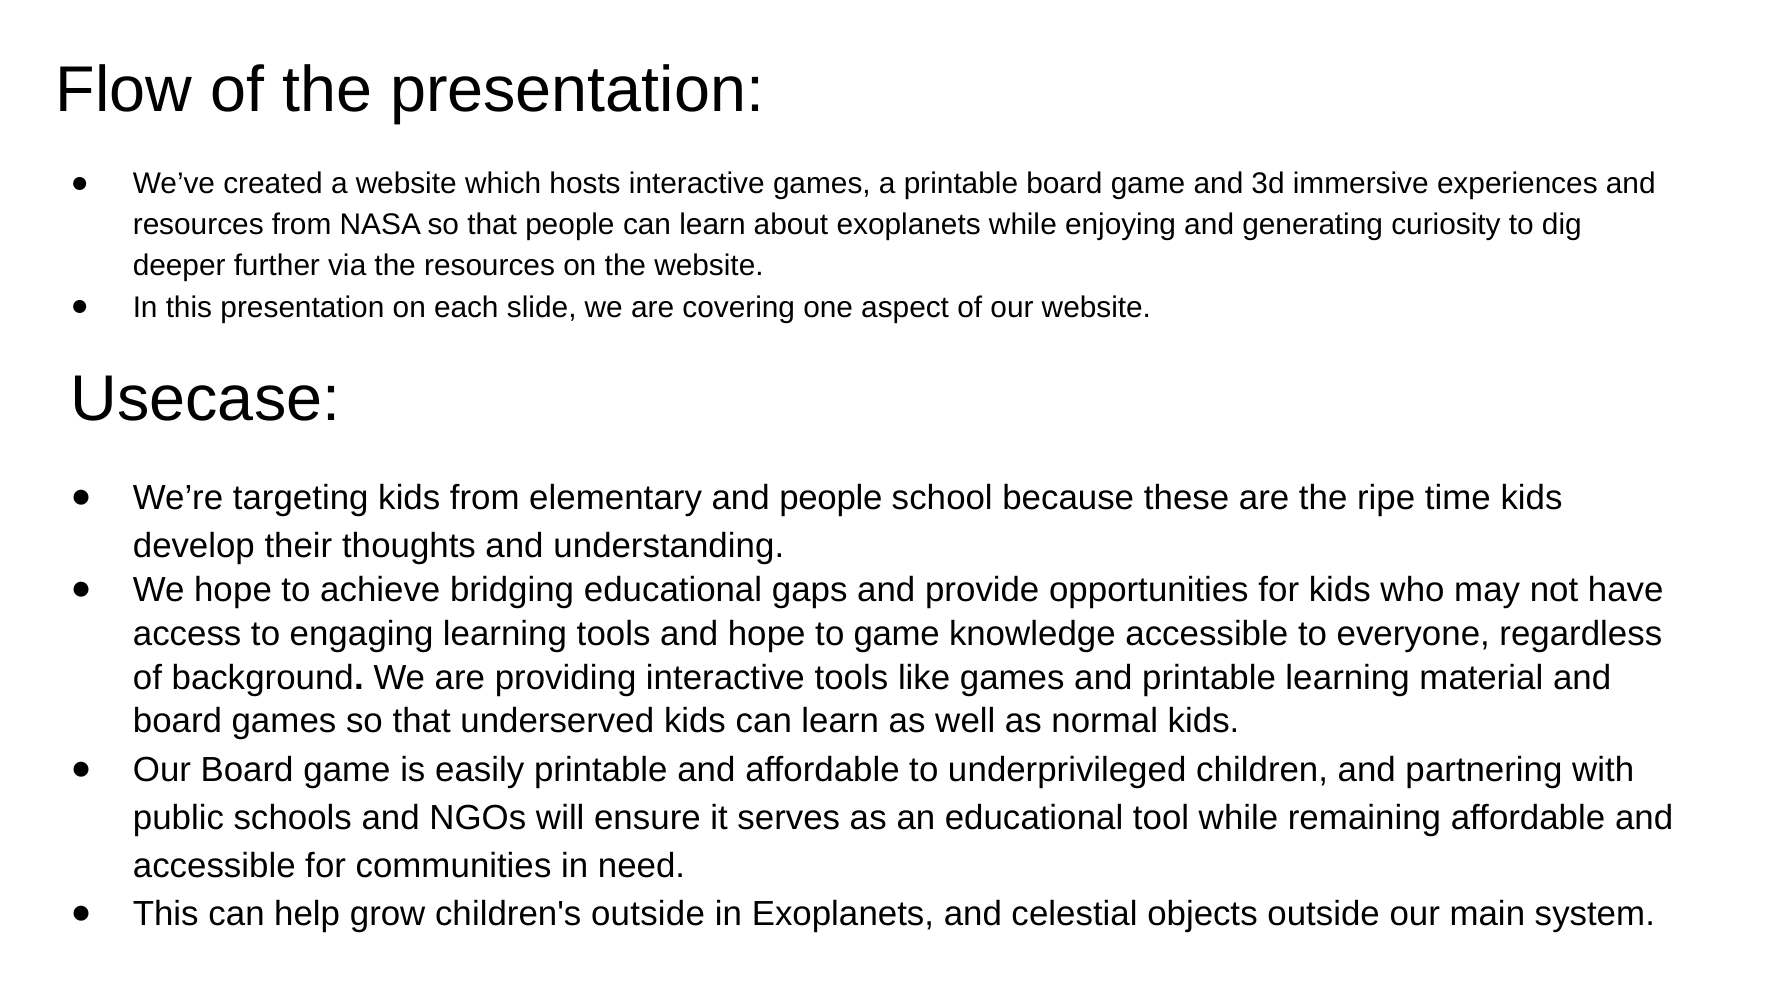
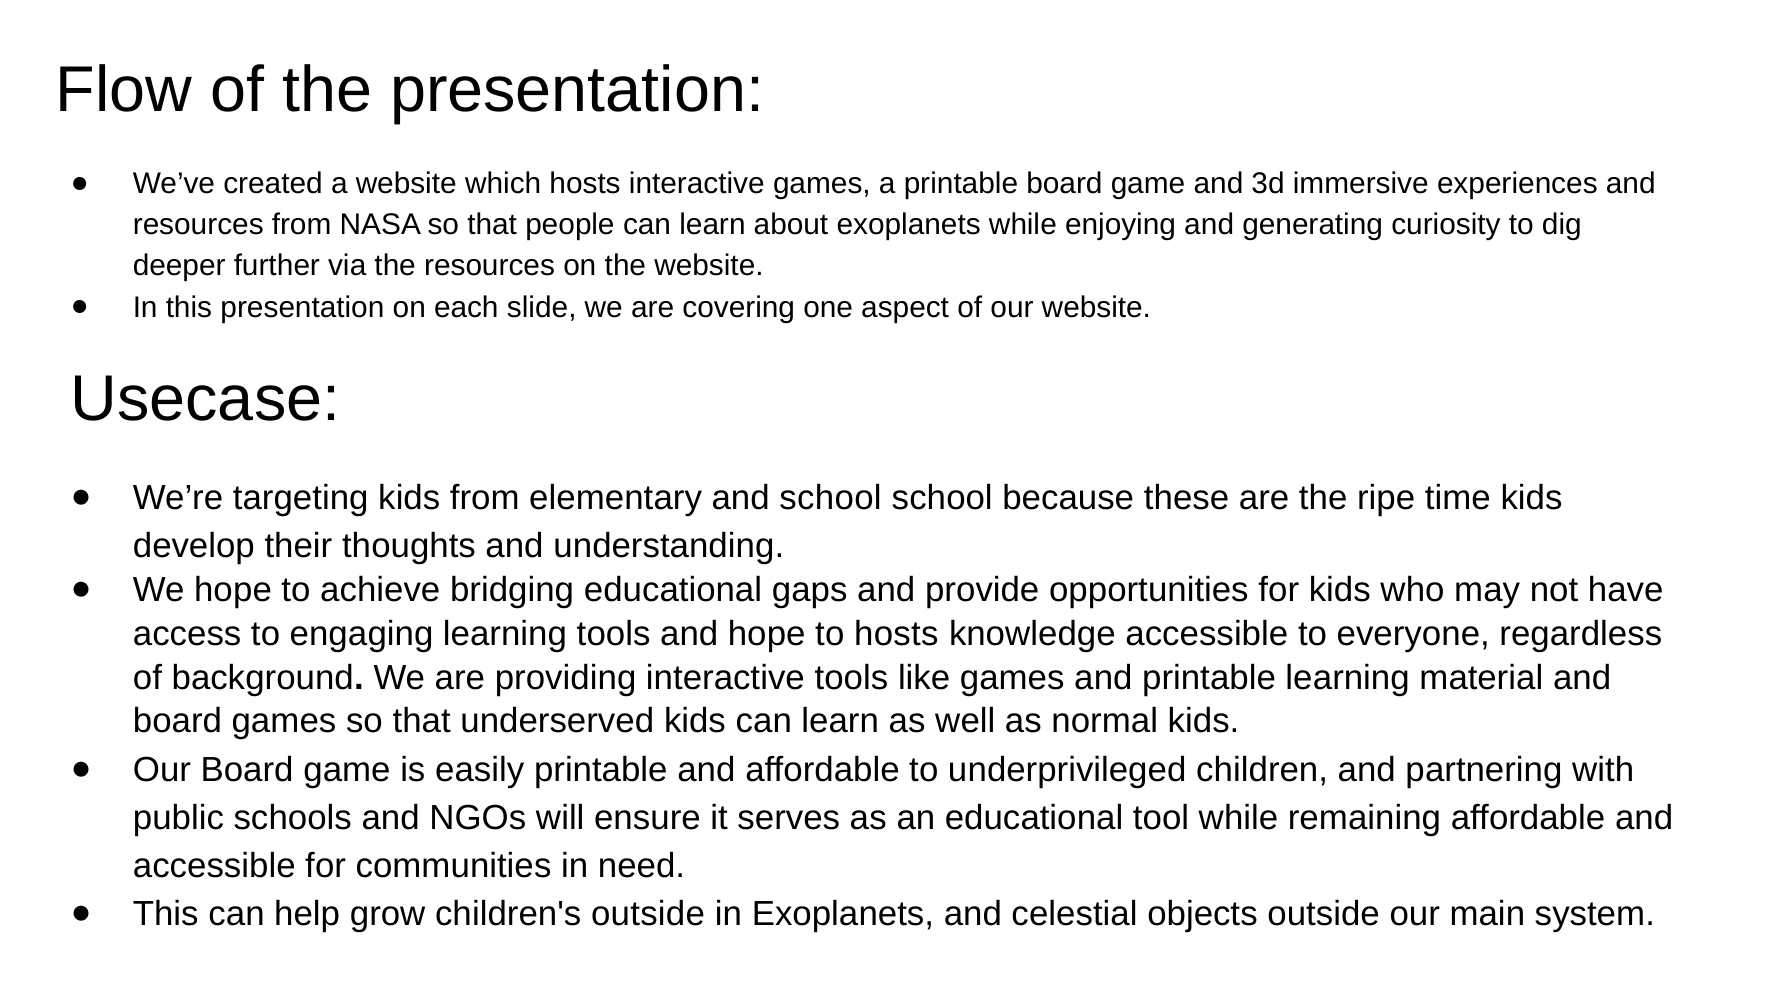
and people: people -> school
to game: game -> hosts
